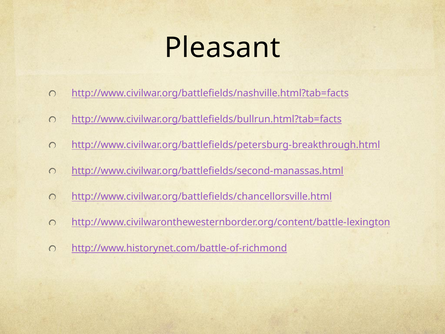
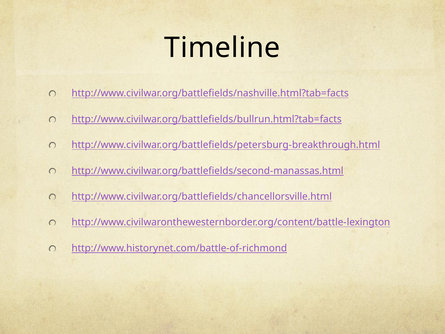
Pleasant: Pleasant -> Timeline
